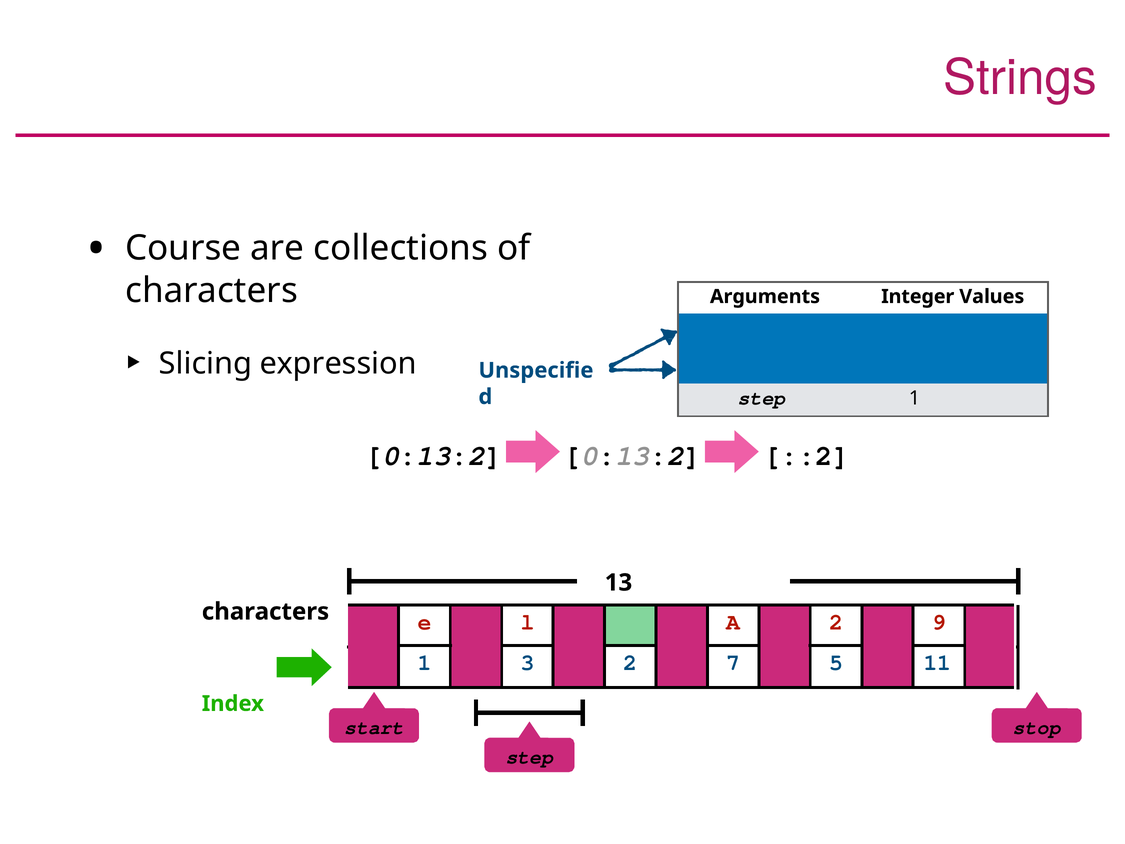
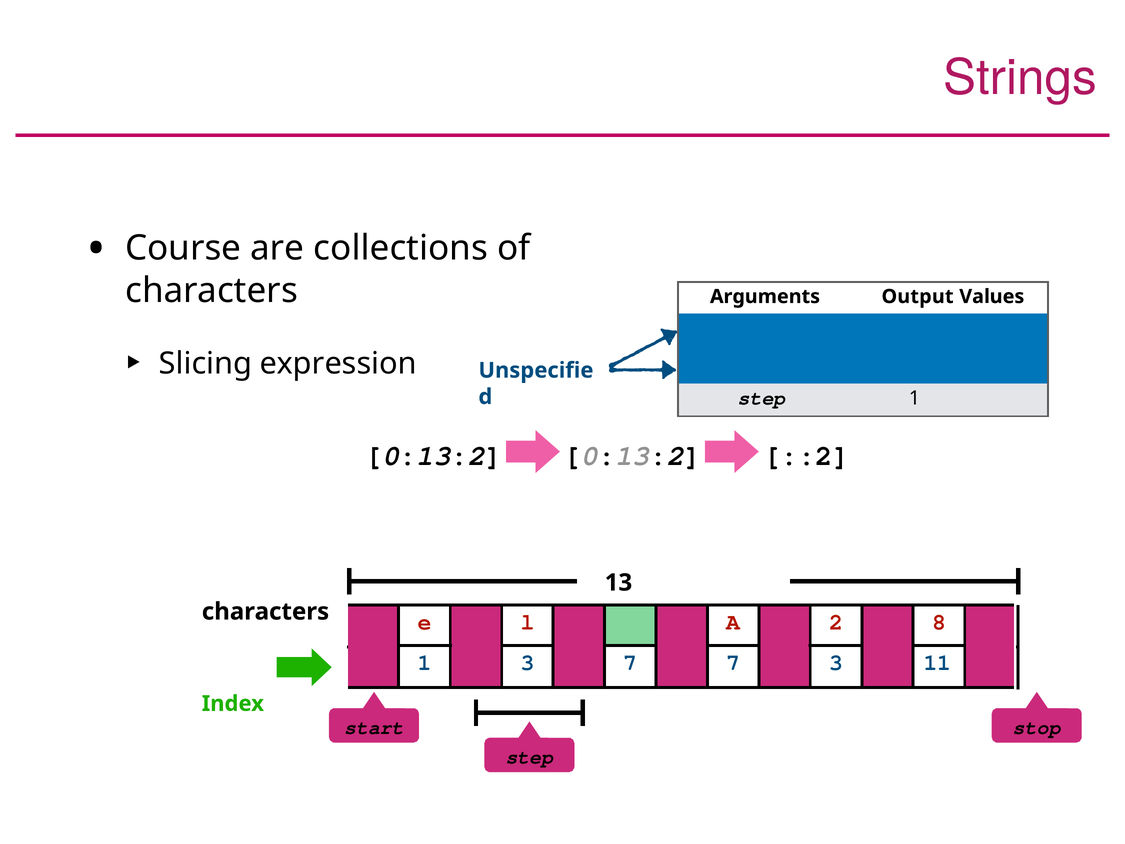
Integer: Integer -> Output
2 9: 9 -> 8
3 2: 2 -> 7
7 5: 5 -> 3
